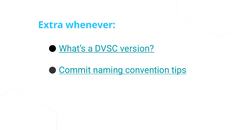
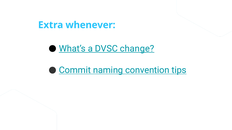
version: version -> change
